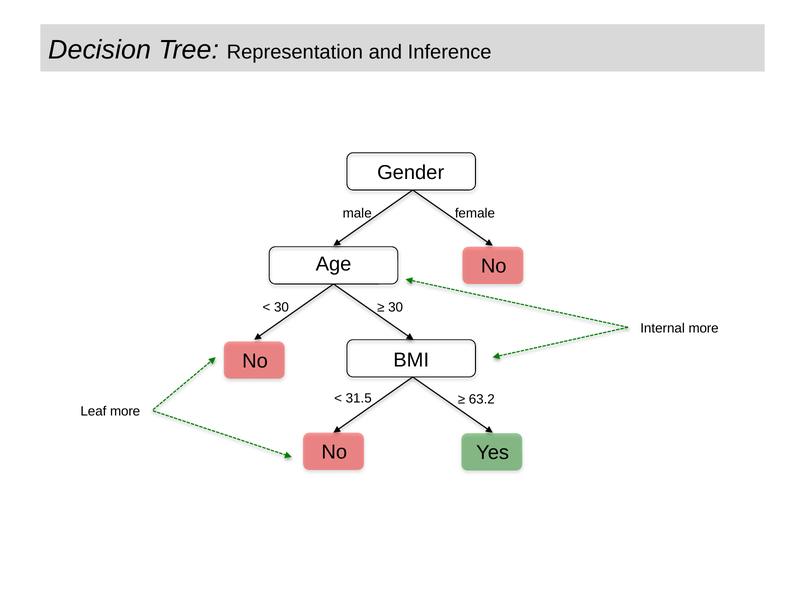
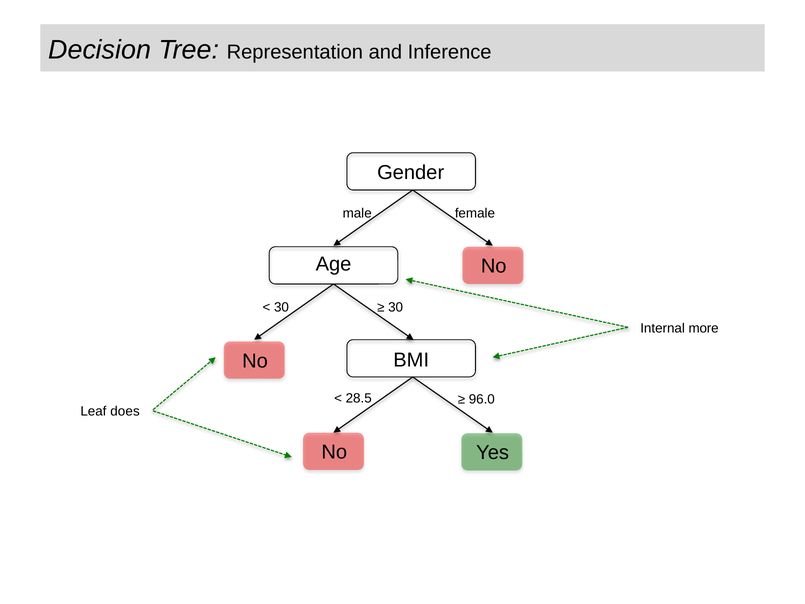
31.5: 31.5 -> 28.5
63.2: 63.2 -> 96.0
Leaf more: more -> does
